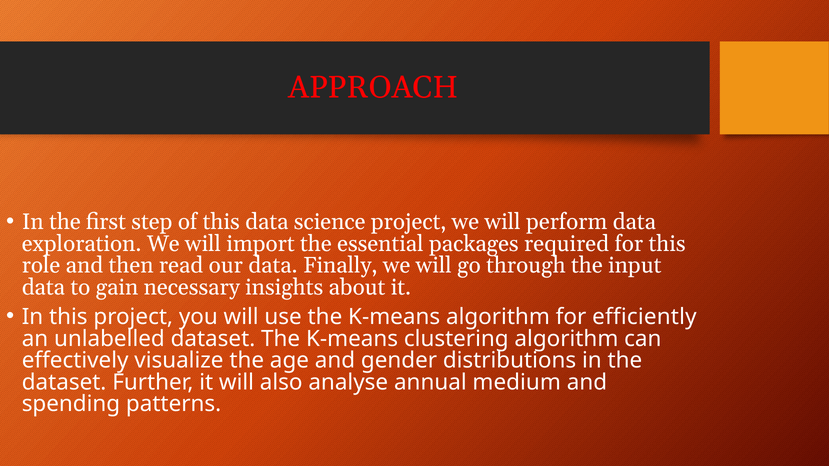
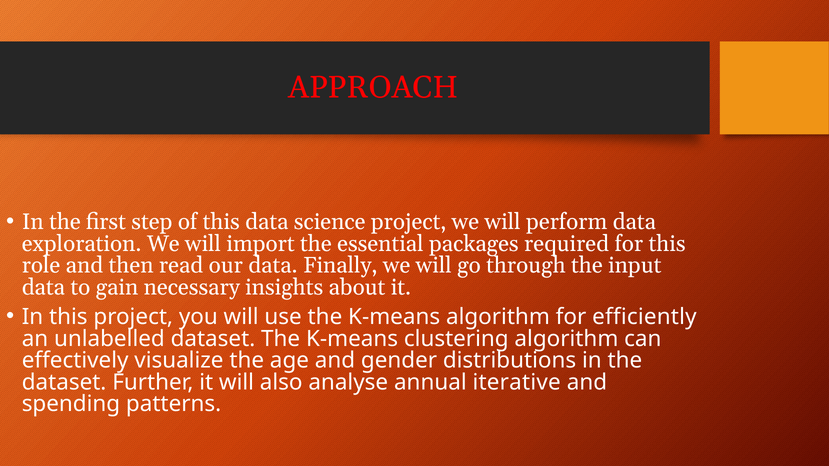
medium: medium -> iterative
